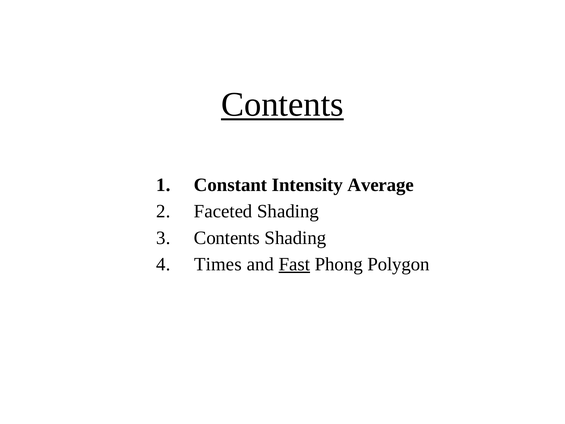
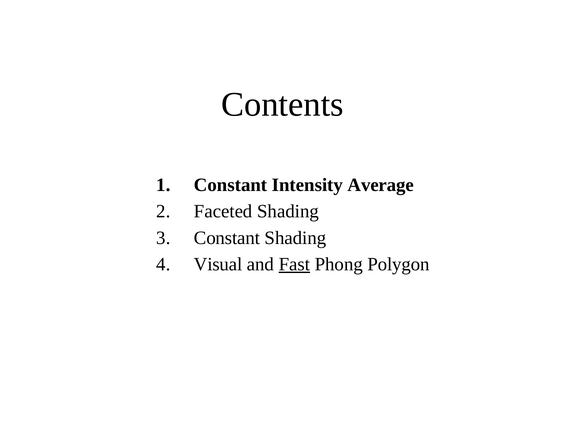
Contents at (282, 104) underline: present -> none
Contents at (227, 238): Contents -> Constant
Times: Times -> Visual
